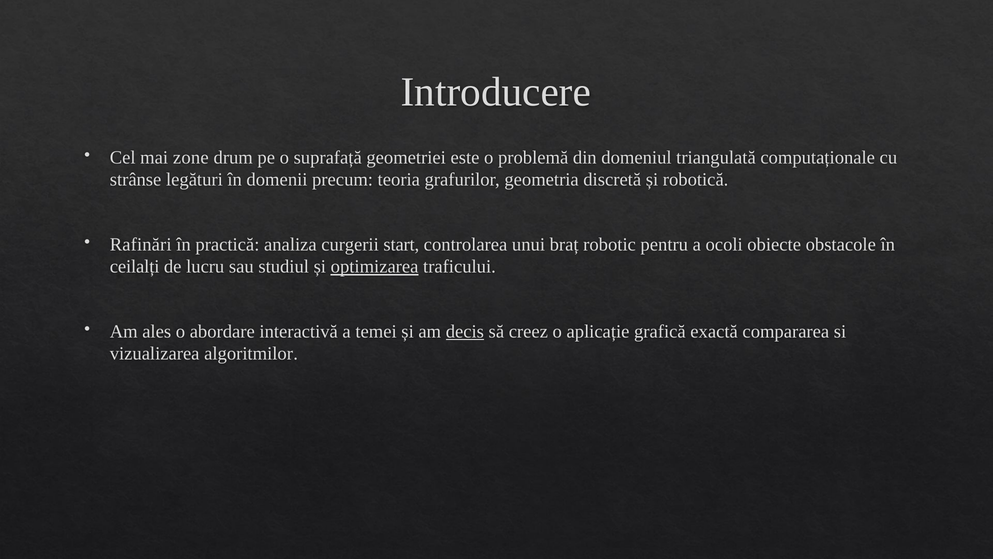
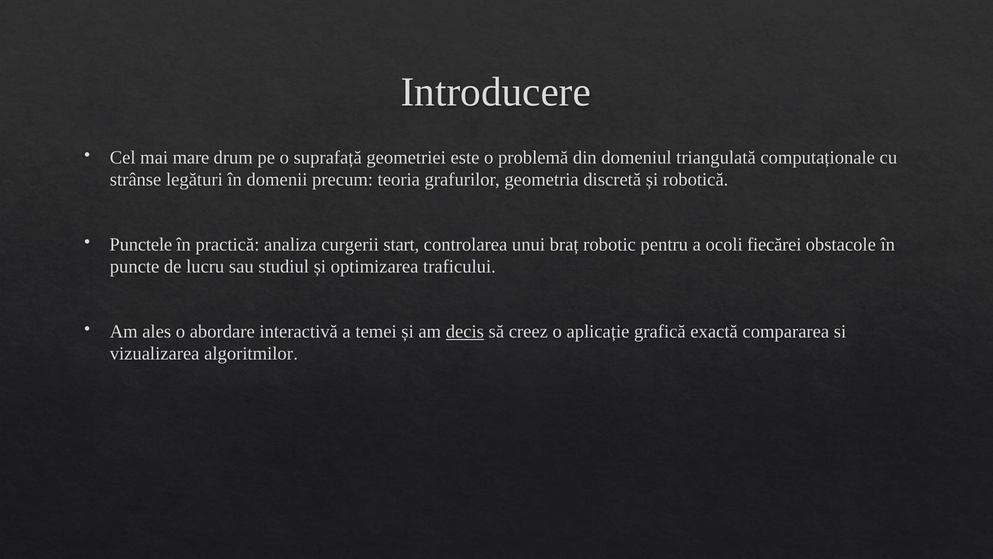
zone: zone -> mare
Rafinări: Rafinări -> Punctele
obiecte: obiecte -> fiecărei
ceilalți: ceilalți -> puncte
optimizarea underline: present -> none
